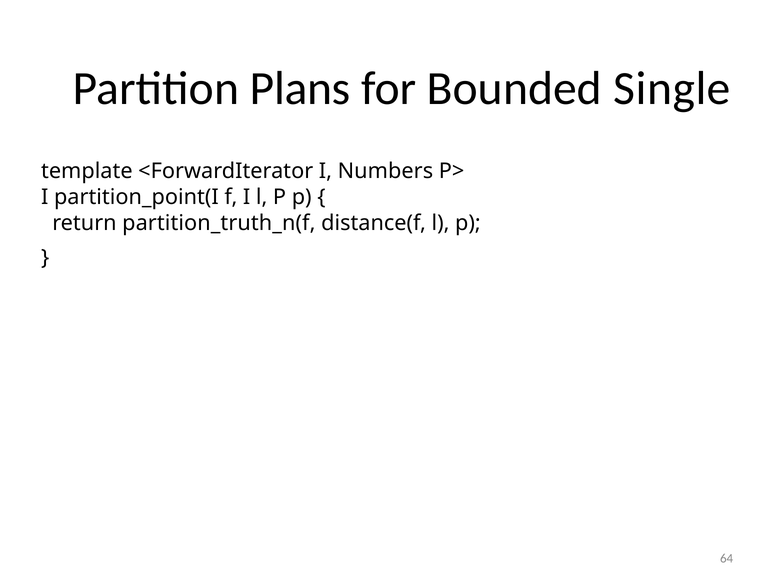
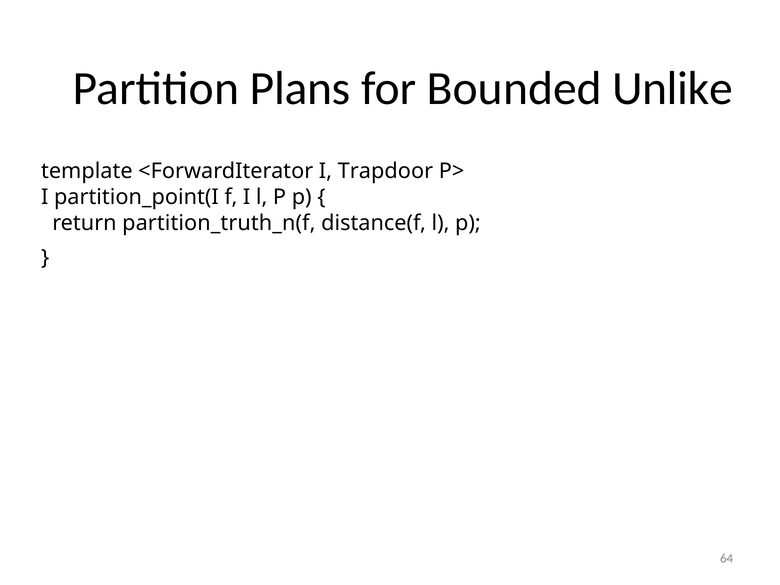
Single: Single -> Unlike
Numbers: Numbers -> Trapdoor
